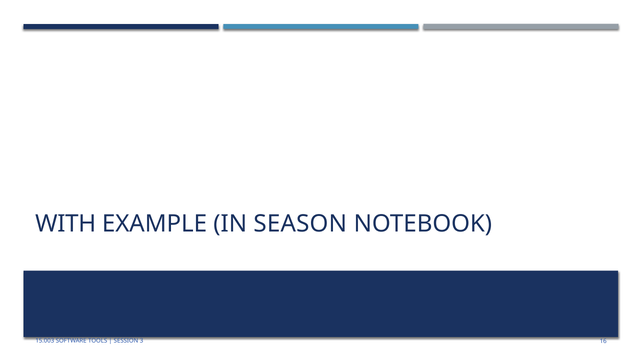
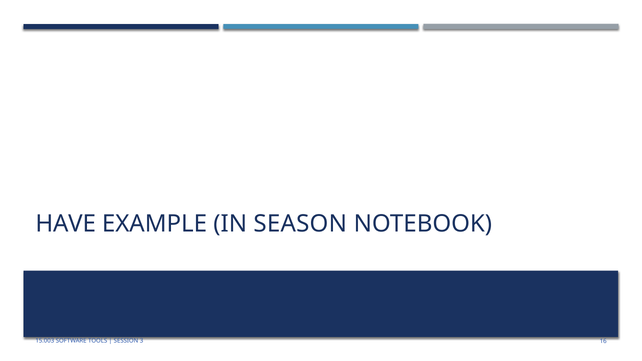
WITH: WITH -> HAVE
